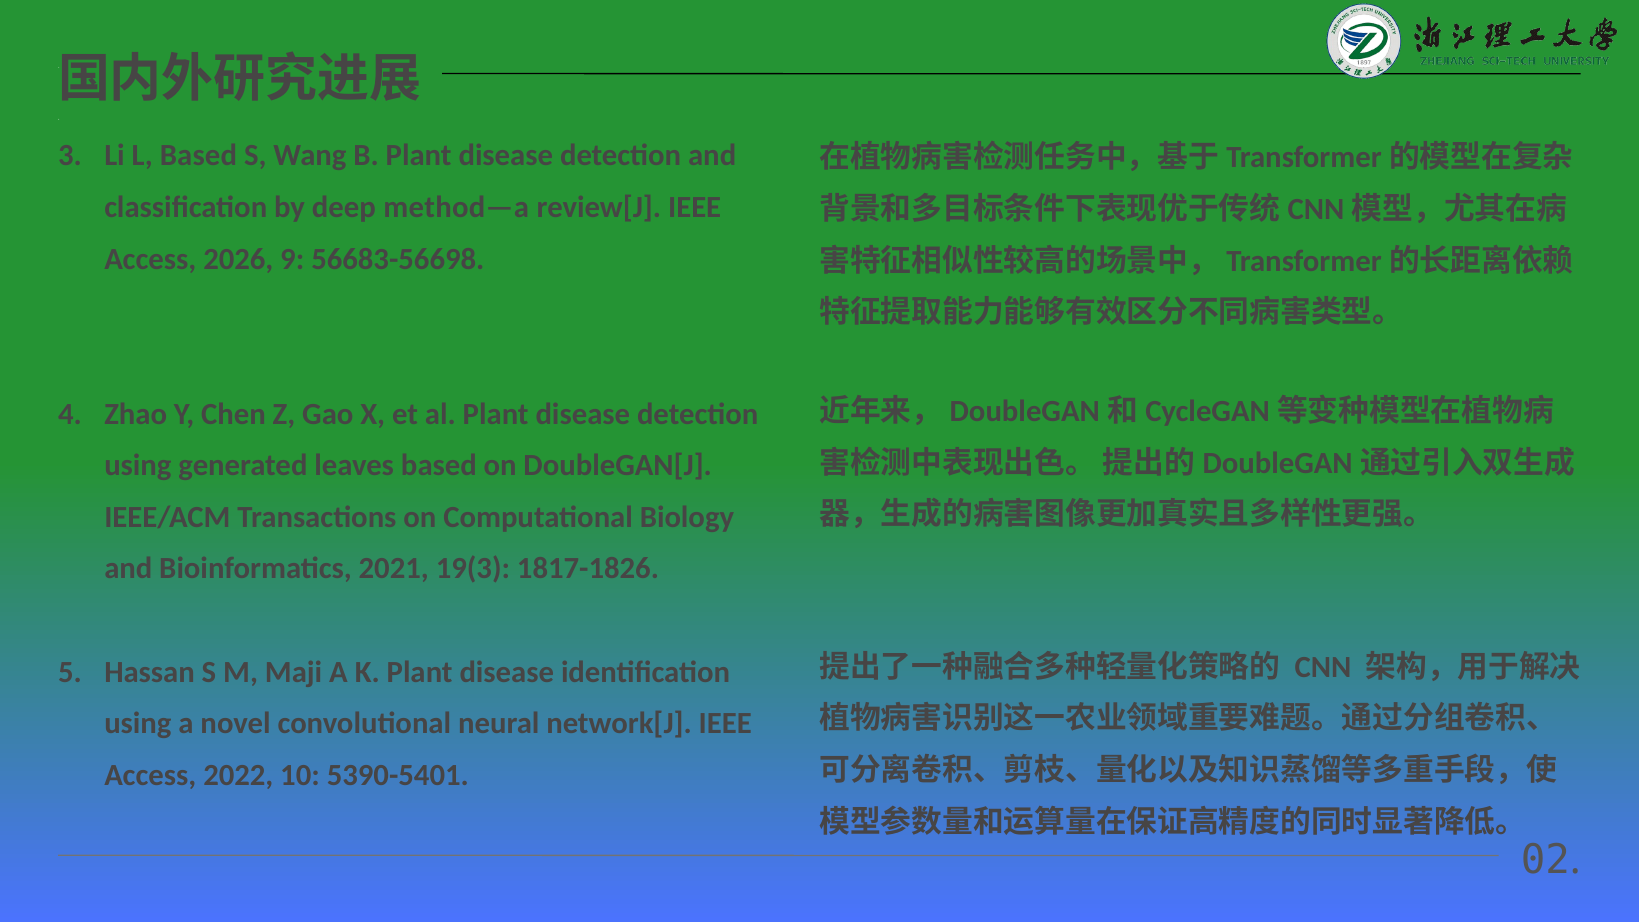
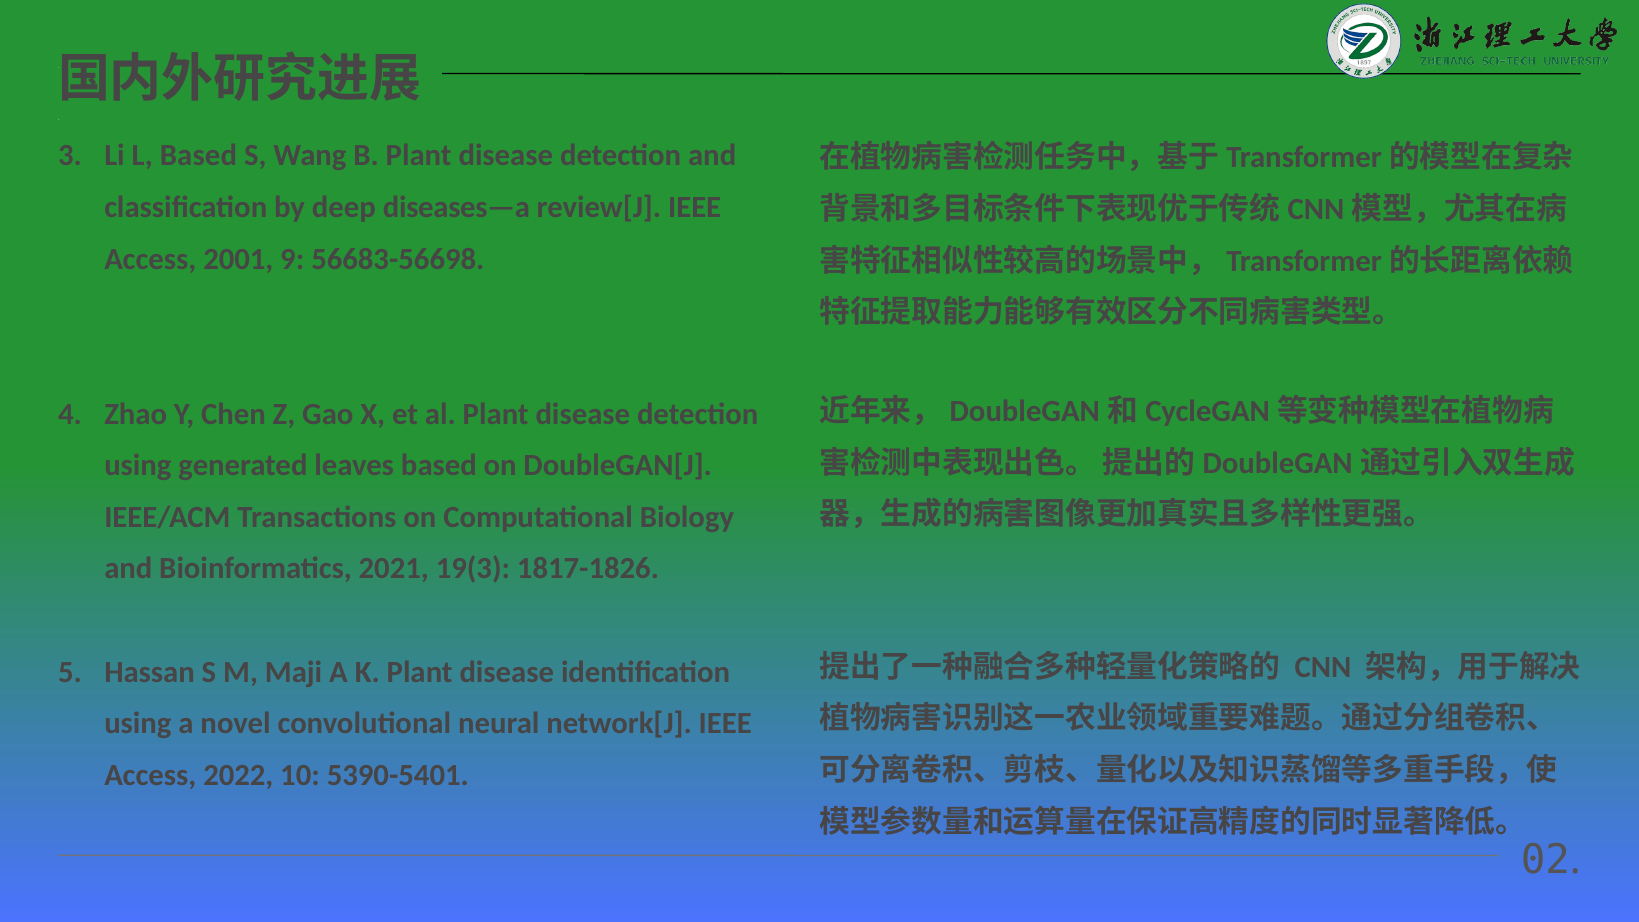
method—a: method—a -> diseases—a
2026: 2026 -> 2001
